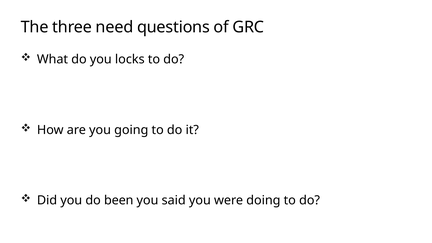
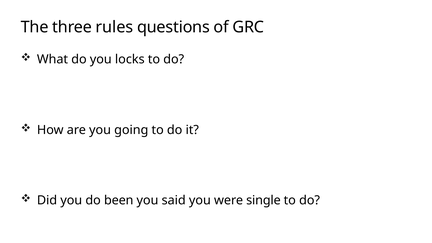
need: need -> rules
doing: doing -> single
